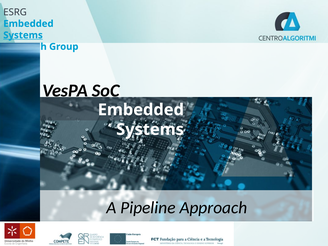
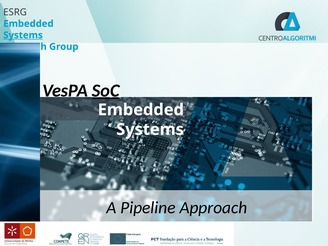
SoC underline: none -> present
